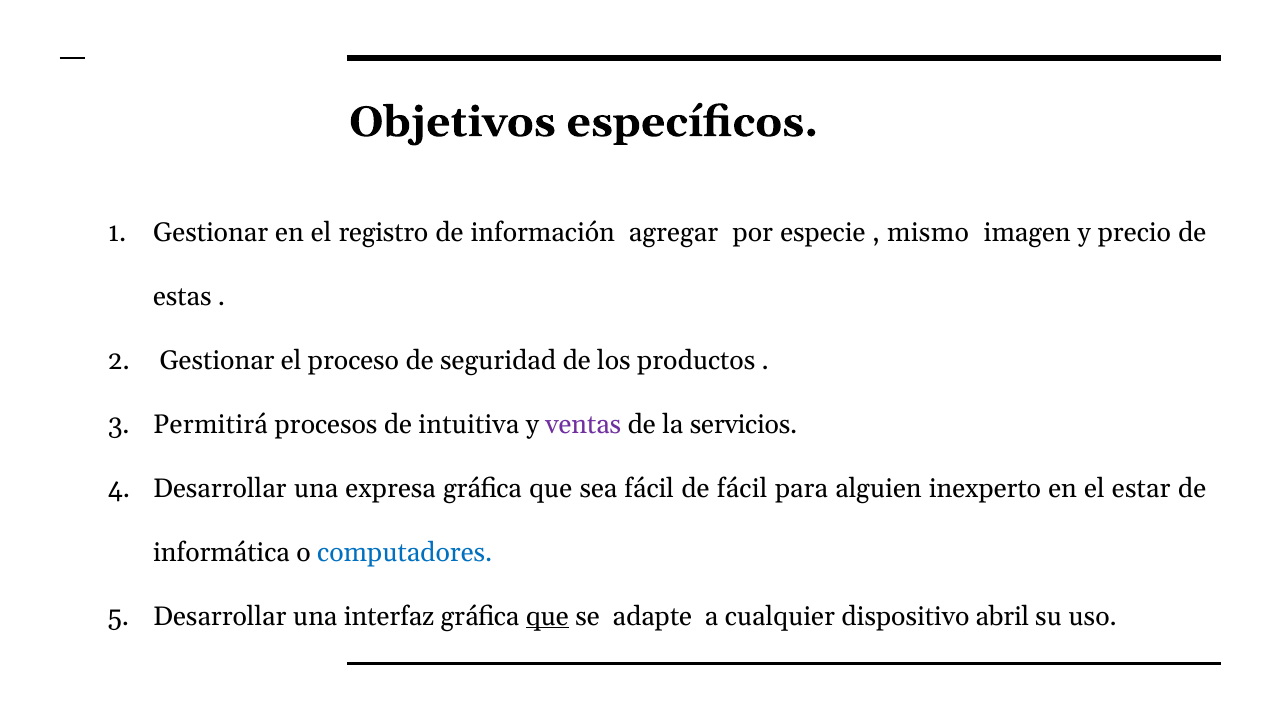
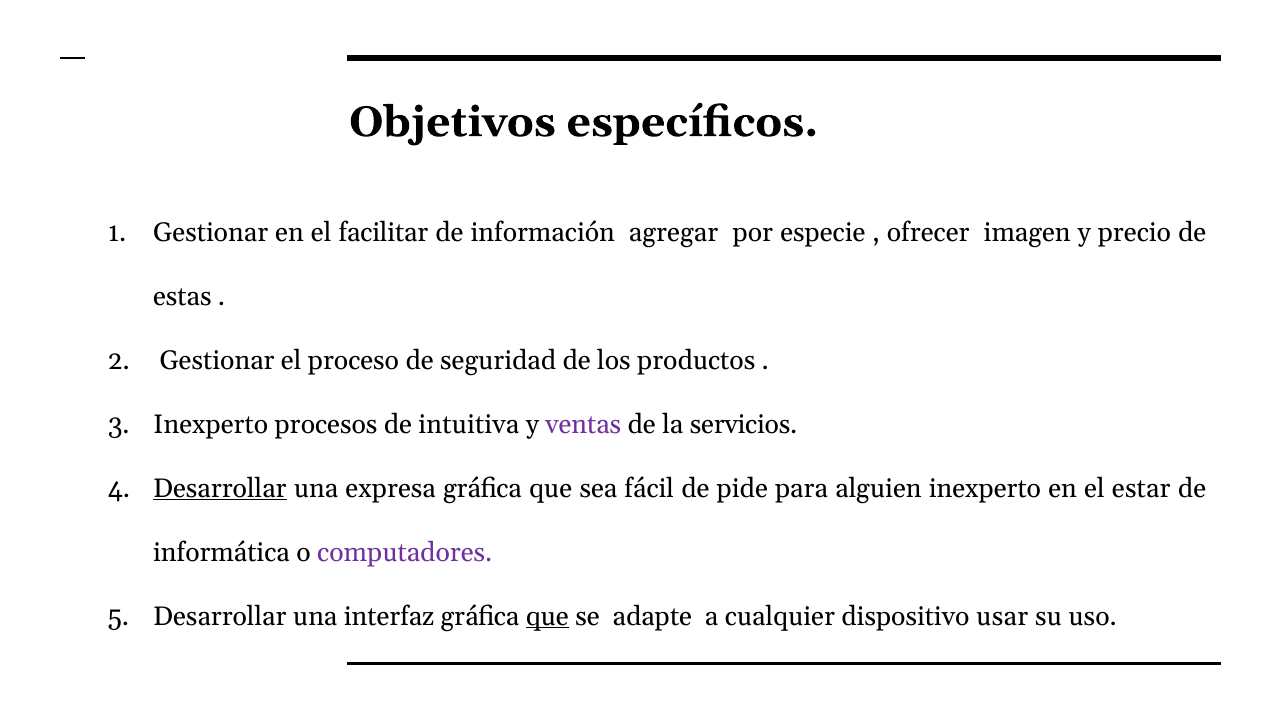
registro: registro -> facilitar
mismo: mismo -> ofrecer
Permitirá at (211, 424): Permitirá -> Inexperto
Desarrollar at (220, 488) underline: none -> present
de fácil: fácil -> pide
computadores colour: blue -> purple
abril: abril -> usar
